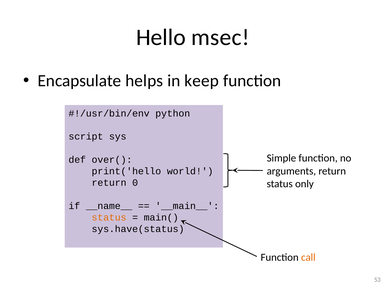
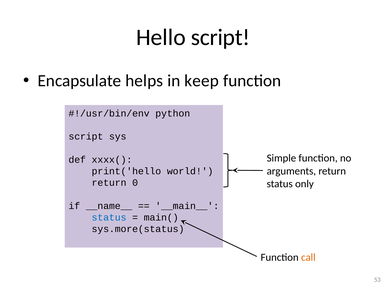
Hello msec: msec -> script
over(: over( -> xxxx(
status at (109, 218) colour: orange -> blue
sys.have(status: sys.have(status -> sys.more(status
